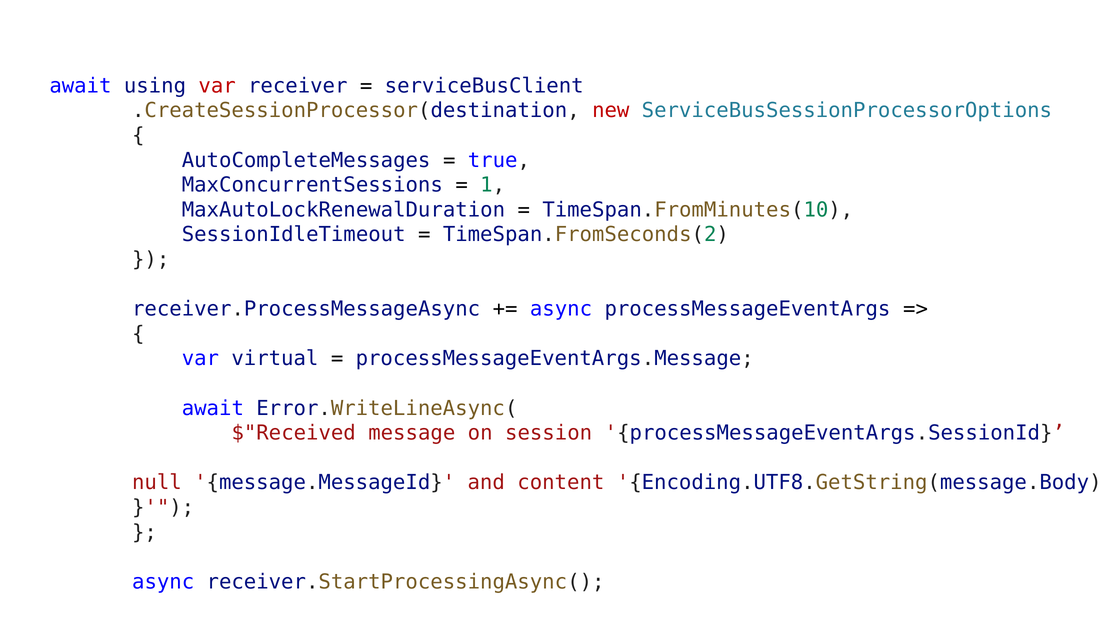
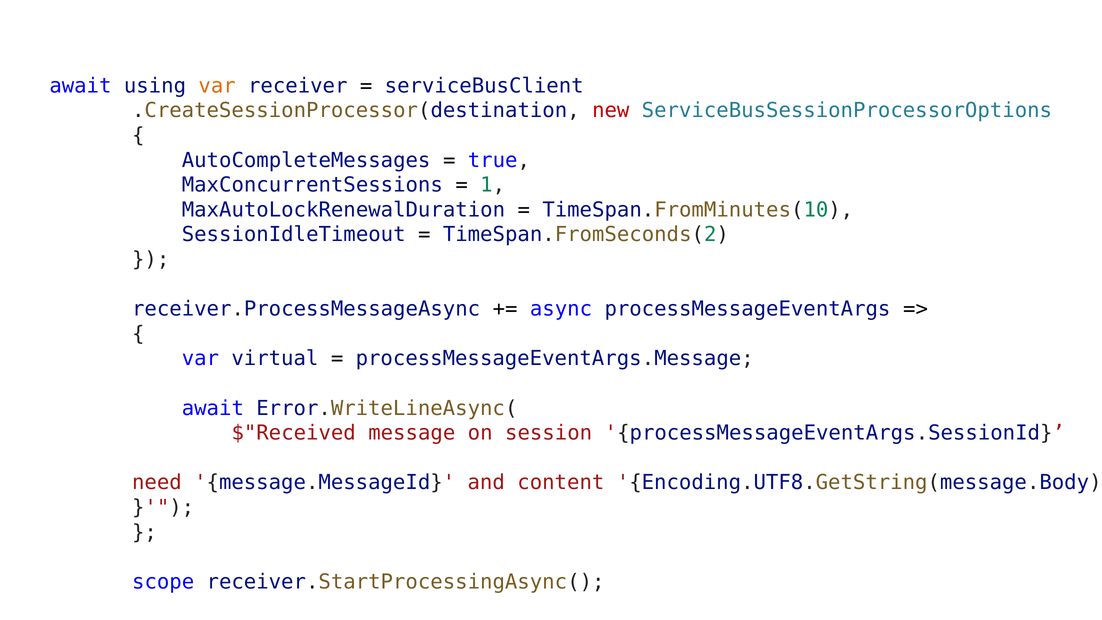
var at (217, 86) colour: red -> orange
null: null -> need
async at (163, 582): async -> scope
